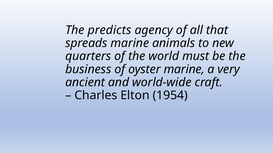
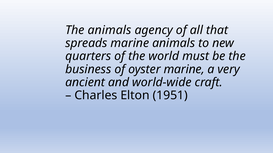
The predicts: predicts -> animals
1954: 1954 -> 1951
